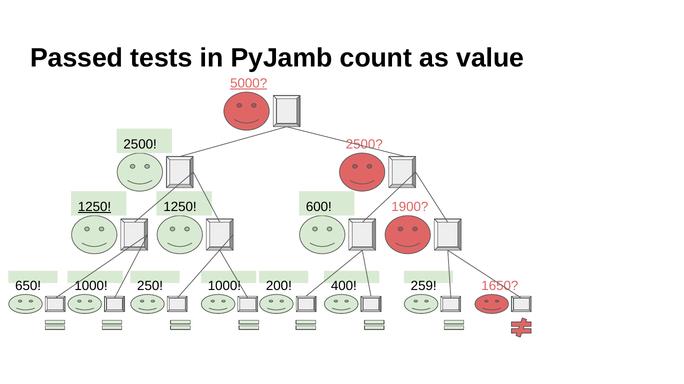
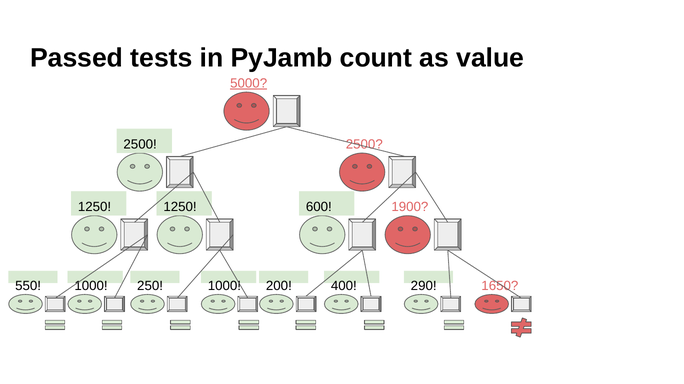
1250 at (95, 207) underline: present -> none
650: 650 -> 550
259: 259 -> 290
